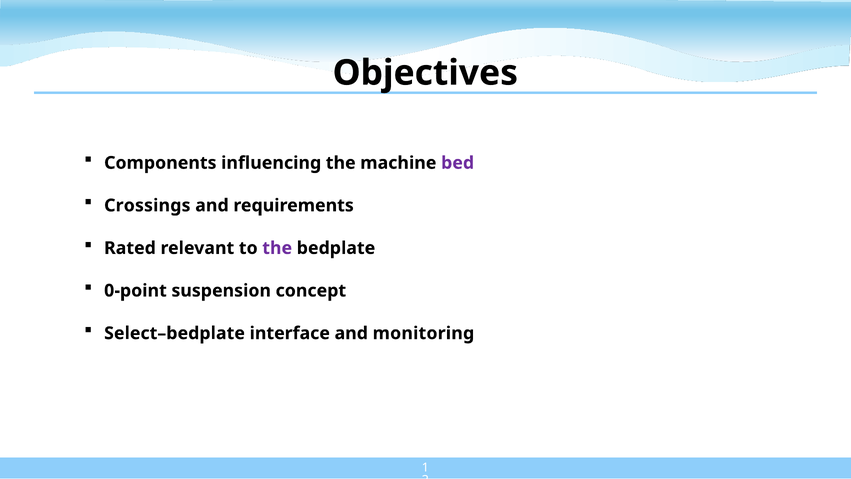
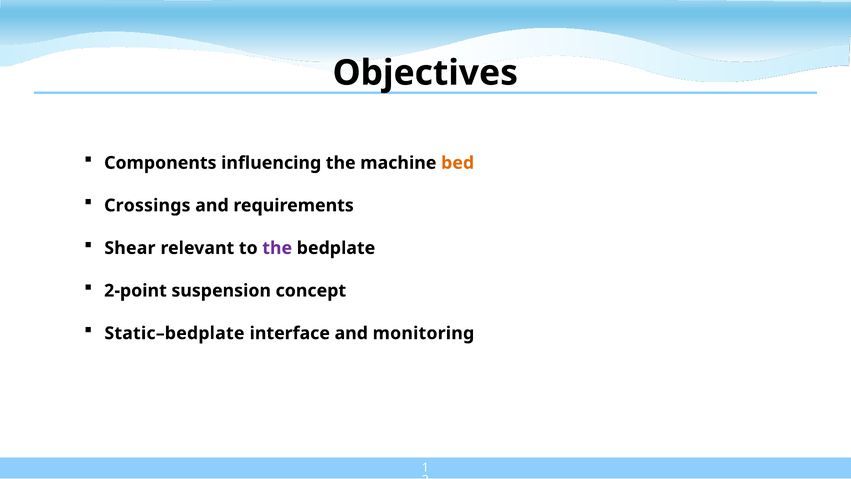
bed colour: purple -> orange
Rated: Rated -> Shear
0-point: 0-point -> 2-point
Select–bedplate: Select–bedplate -> Static–bedplate
